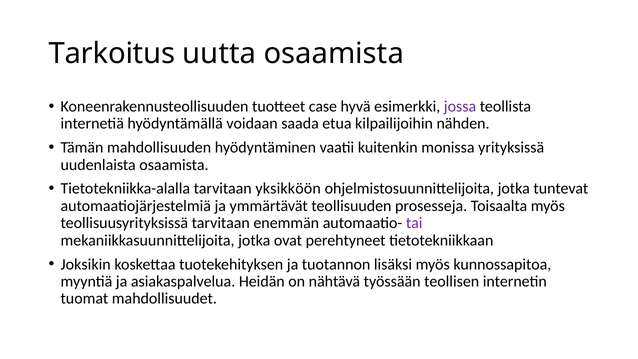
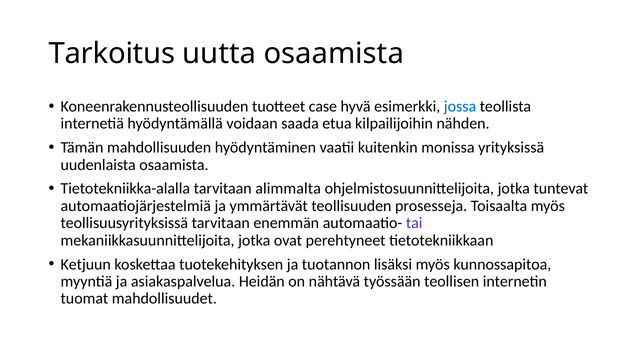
jossa colour: purple -> blue
yksikköön: yksikköön -> alimmalta
Joksikin: Joksikin -> Ketjuun
